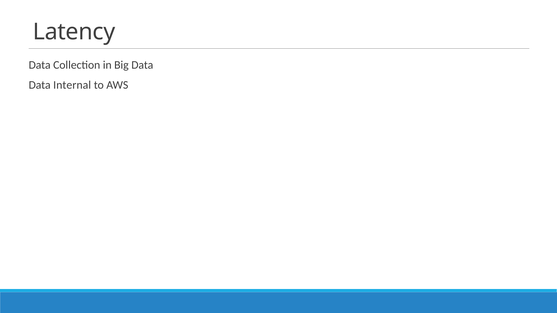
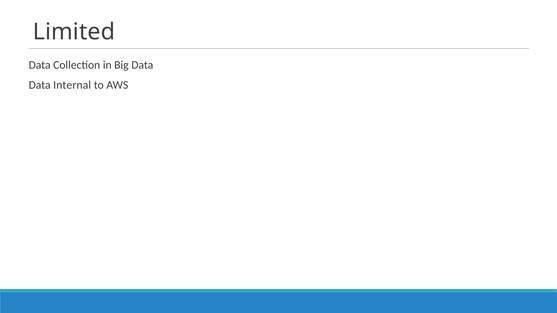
Latency: Latency -> Limited
